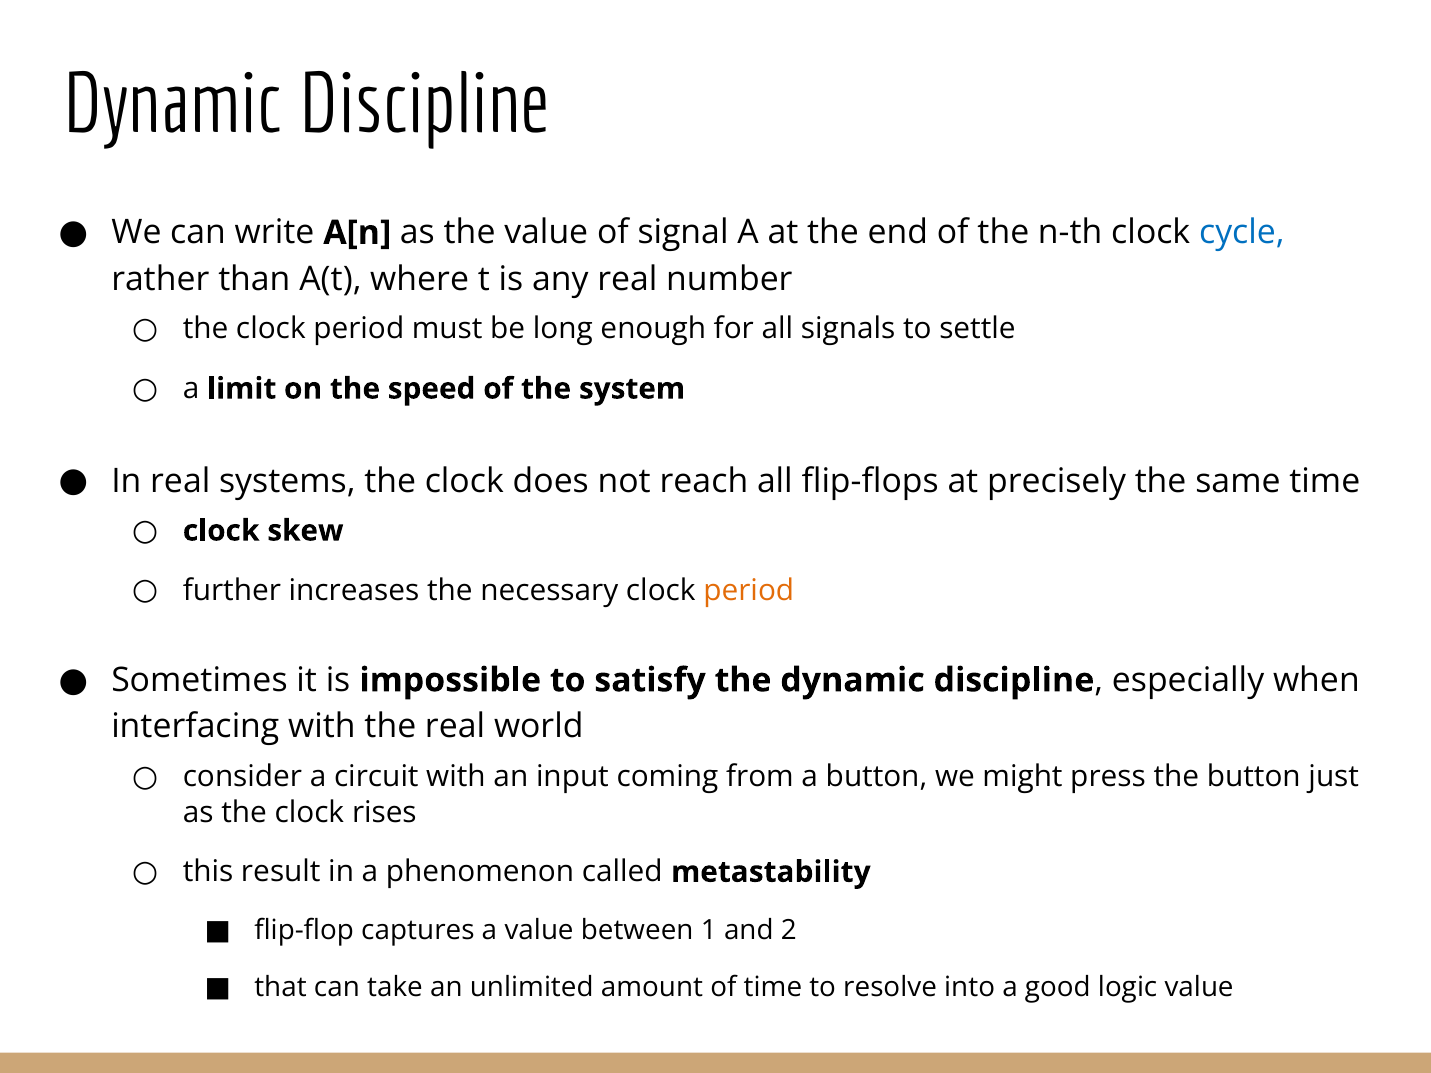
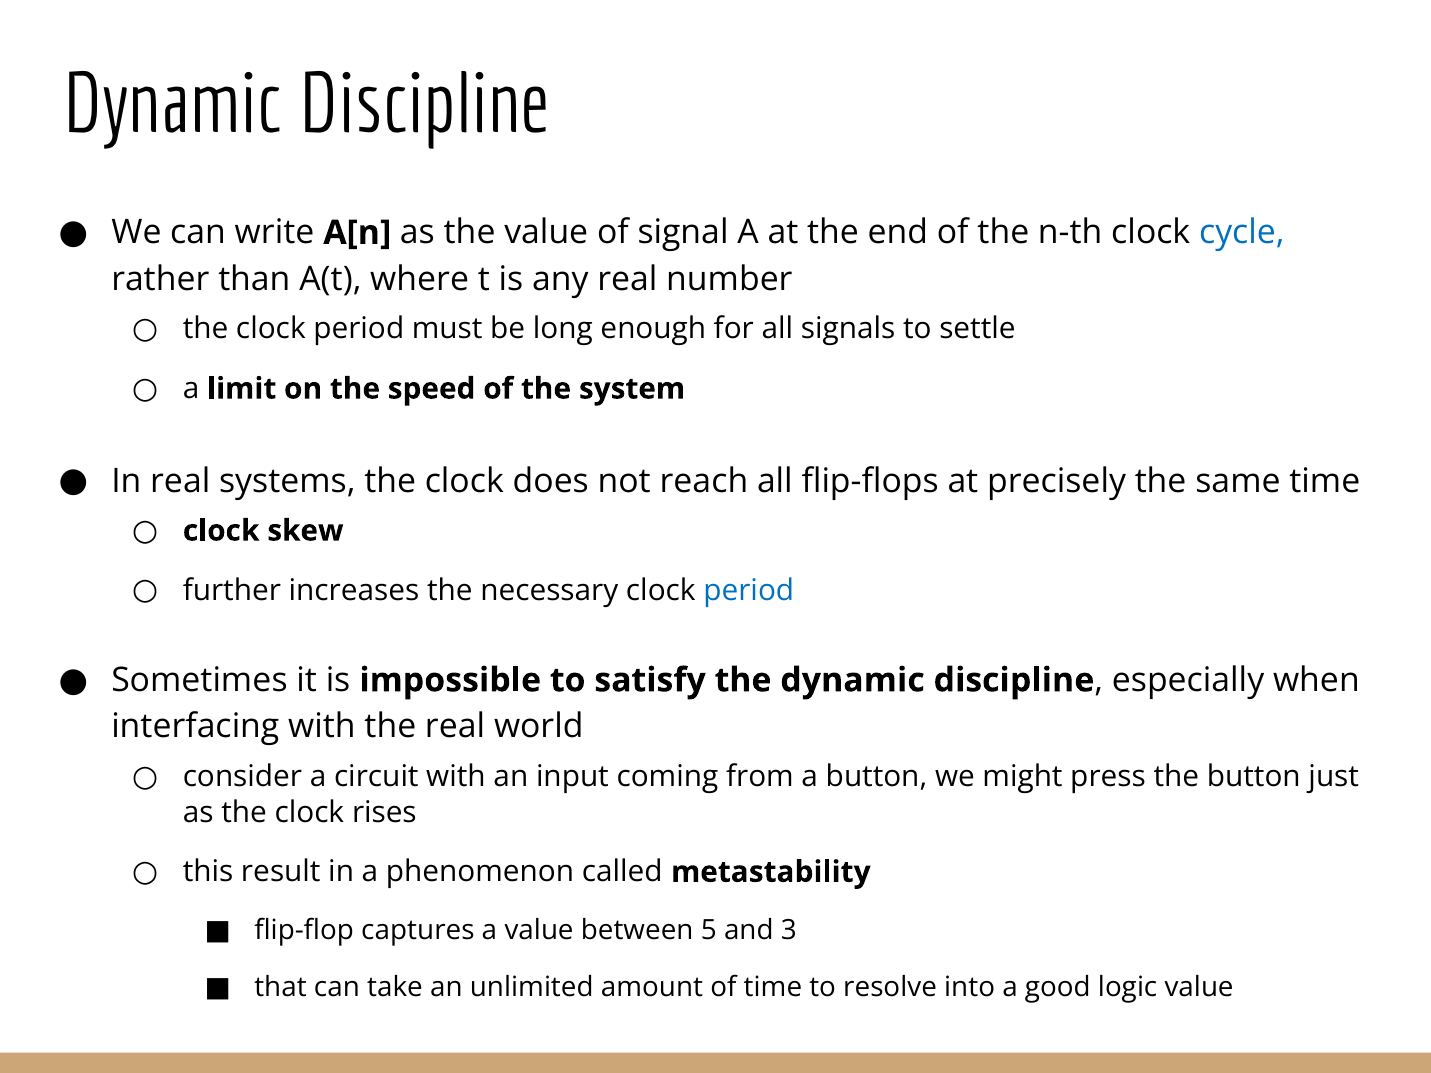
period at (749, 591) colour: orange -> blue
1: 1 -> 5
2: 2 -> 3
